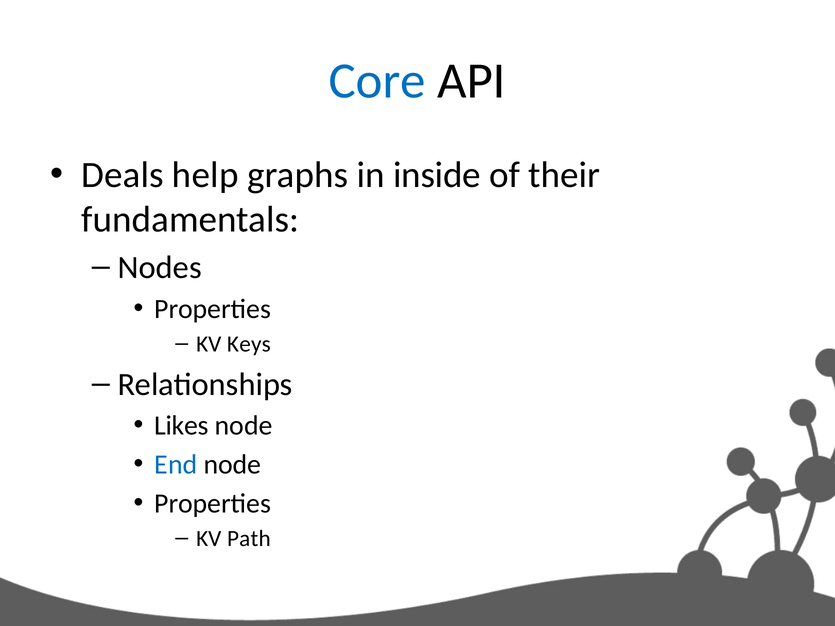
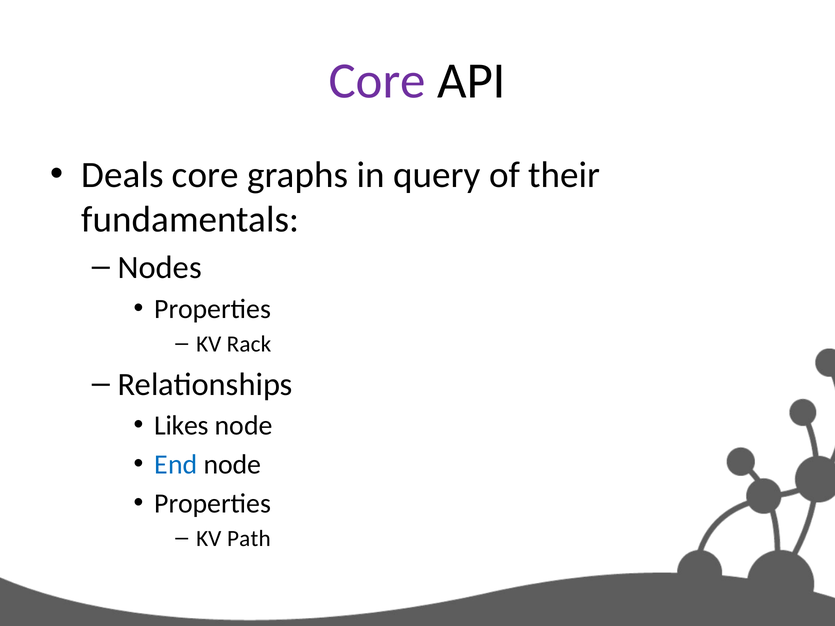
Core at (377, 81) colour: blue -> purple
Deals help: help -> core
inside: inside -> query
Keys: Keys -> Rack
